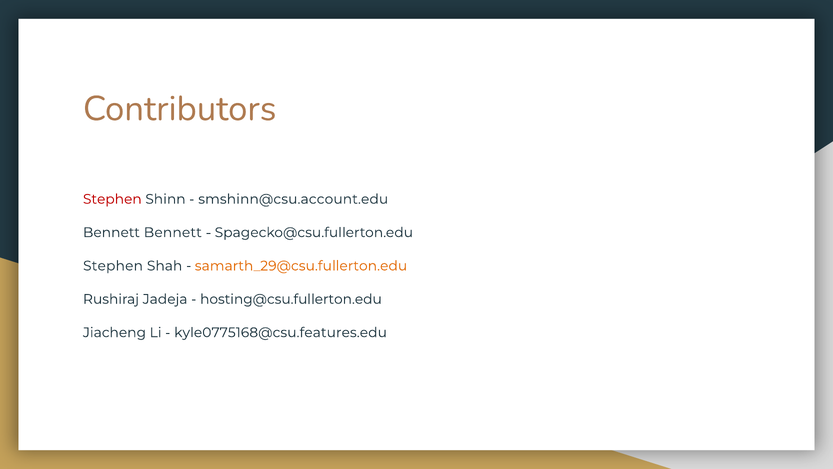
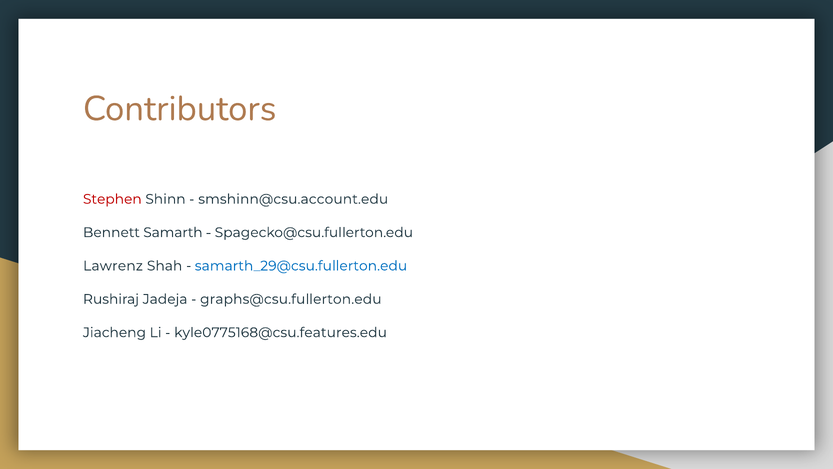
Bennett Bennett: Bennett -> Samarth
Stephen at (113, 266): Stephen -> Lawrenz
samarth_29@csu.fullerton.edu colour: orange -> blue
hosting@csu.fullerton.edu: hosting@csu.fullerton.edu -> graphs@csu.fullerton.edu
